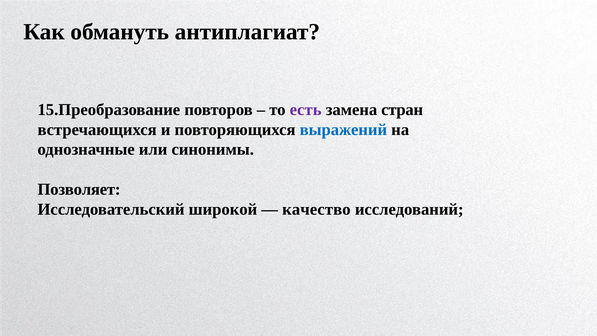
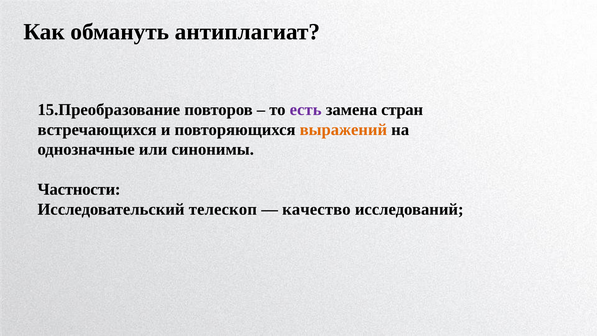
выражений colour: blue -> orange
Позволяет: Позволяет -> Частности
широкой: широкой -> телескоп
